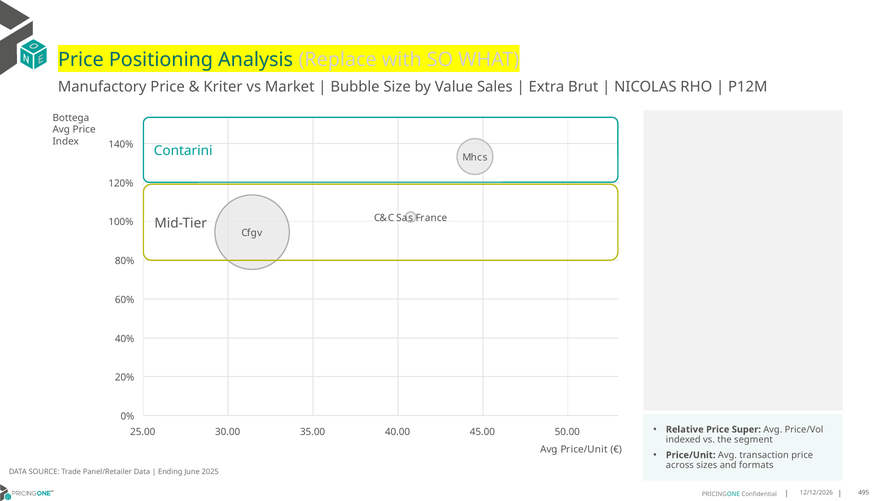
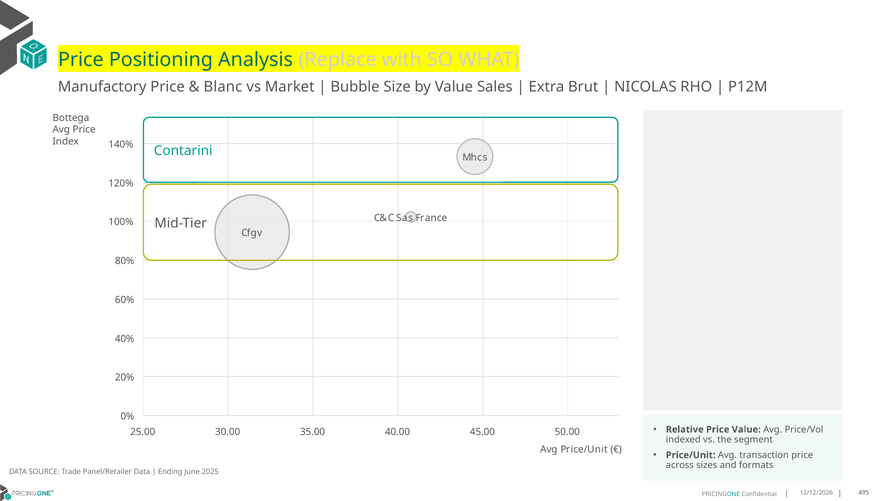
Kriter: Kriter -> Blanc
Price Super: Super -> Value
